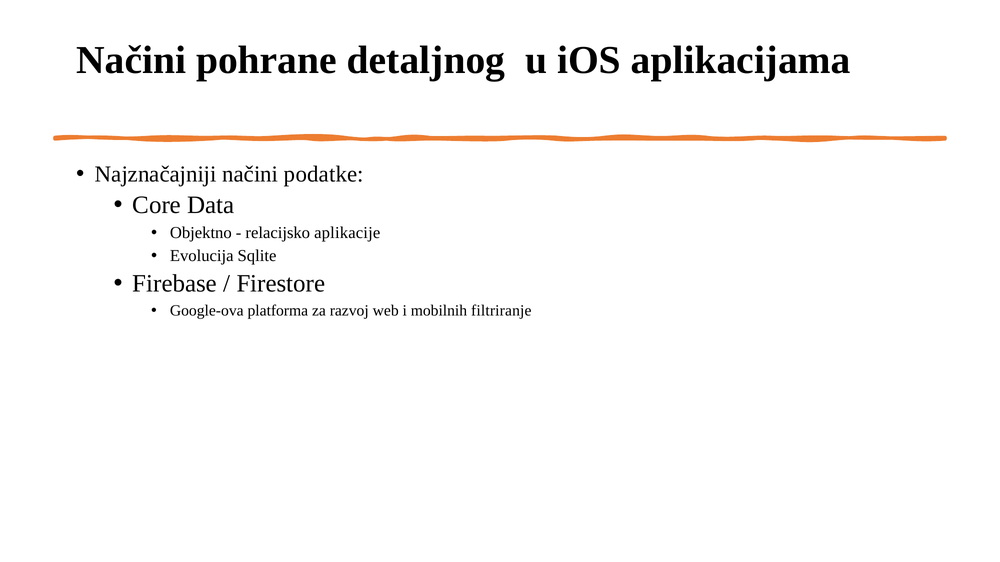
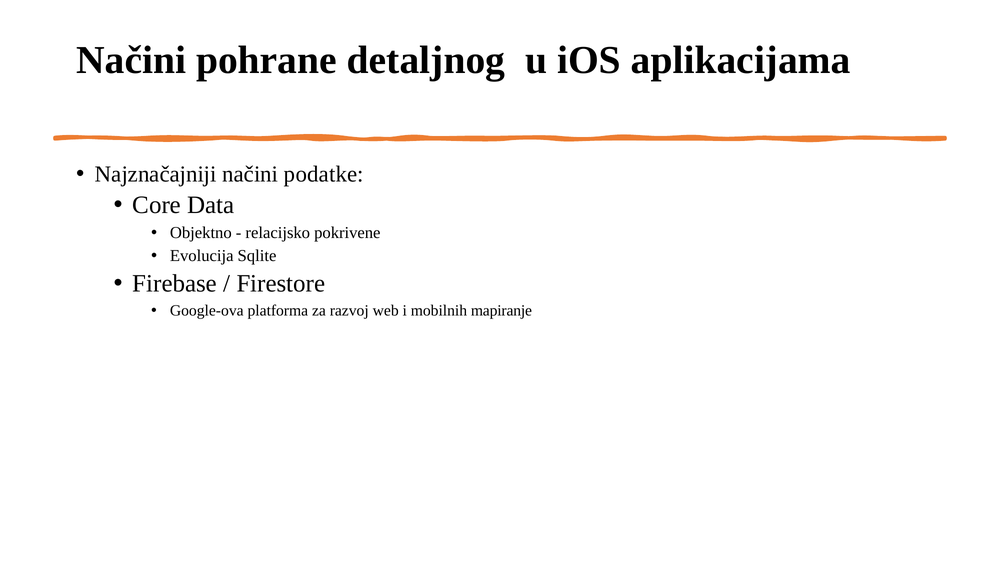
aplikacije: aplikacije -> pokrivene
filtriranje: filtriranje -> mapiranje
